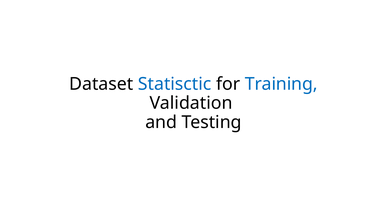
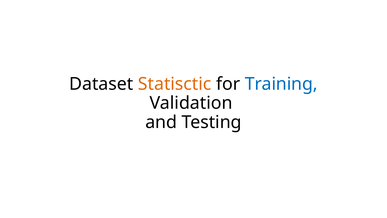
Statisctic colour: blue -> orange
